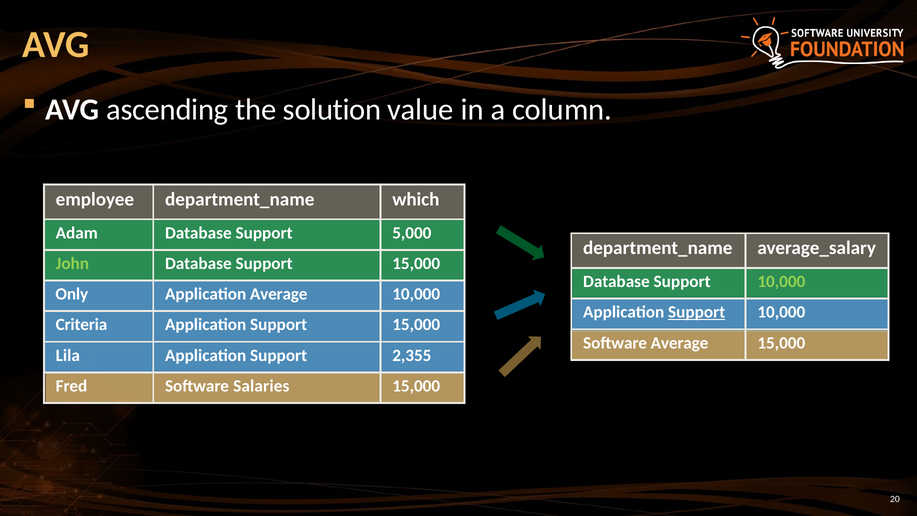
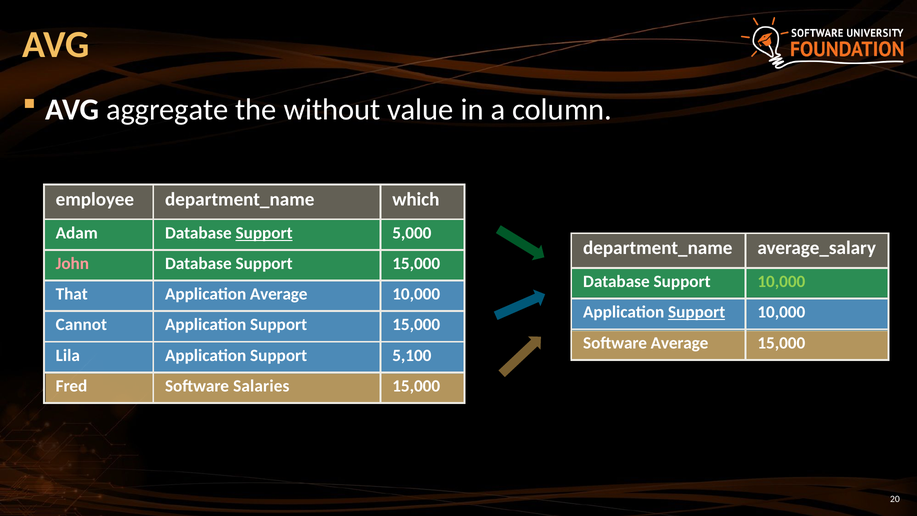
ascending: ascending -> aggregate
solution: solution -> without
Support at (264, 233) underline: none -> present
John colour: light green -> pink
Only: Only -> That
Criteria: Criteria -> Cannot
2,355: 2,355 -> 5,100
